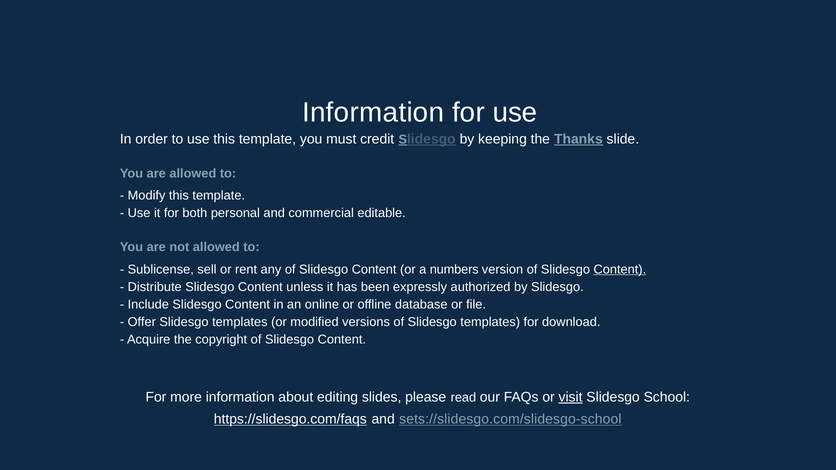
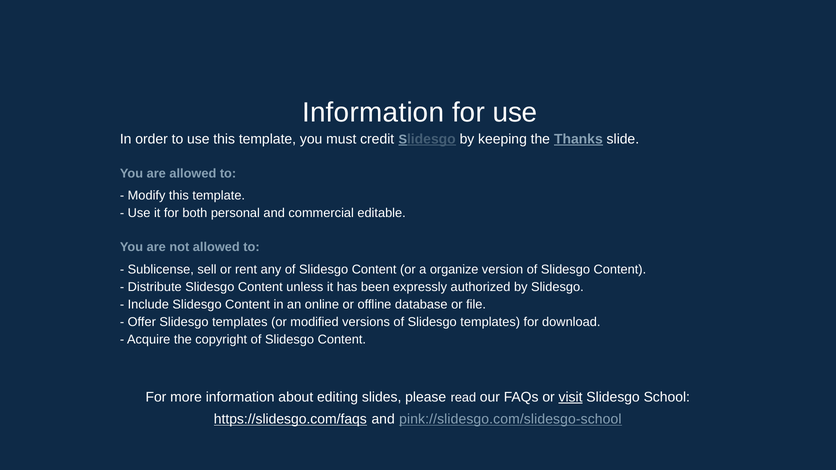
numbers: numbers -> organize
Content at (620, 269) underline: present -> none
sets://slidesgo.com/slidesgo-school: sets://slidesgo.com/slidesgo-school -> pink://slidesgo.com/slidesgo-school
